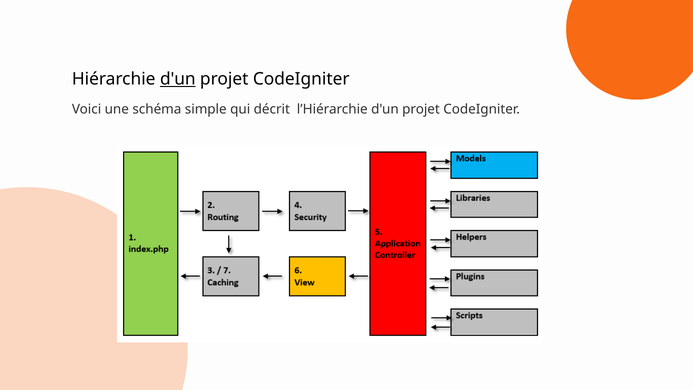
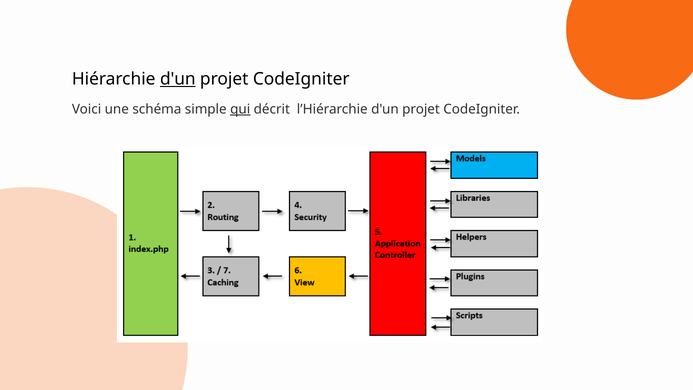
qui underline: none -> present
